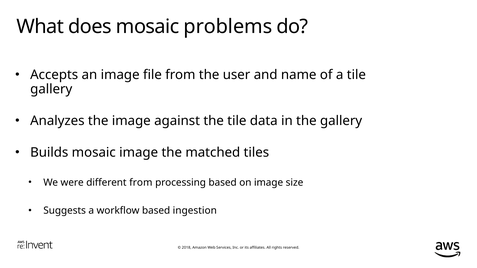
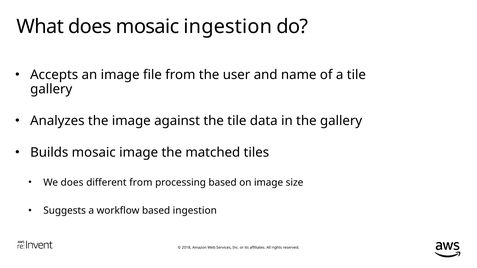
mosaic problems: problems -> ingestion
We were: were -> does
